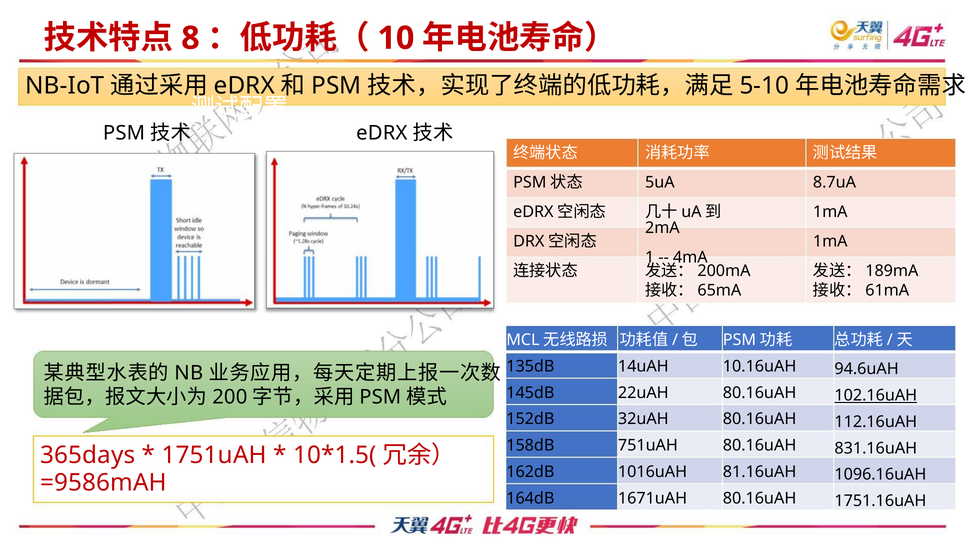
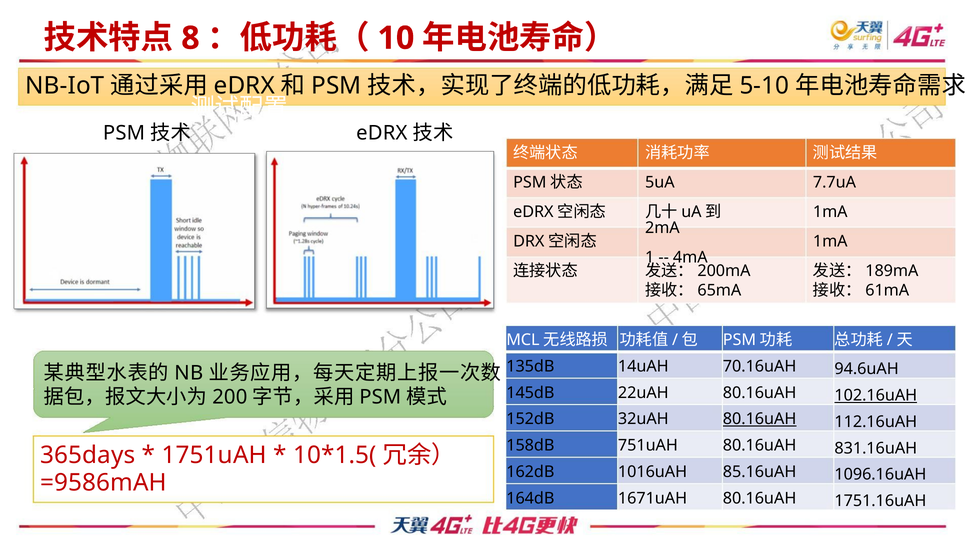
8.7uA: 8.7uA -> 7.7uA
10.16uAH: 10.16uAH -> 70.16uAH
80.16uAH at (760, 419) underline: none -> present
81.16uAH: 81.16uAH -> 85.16uAH
